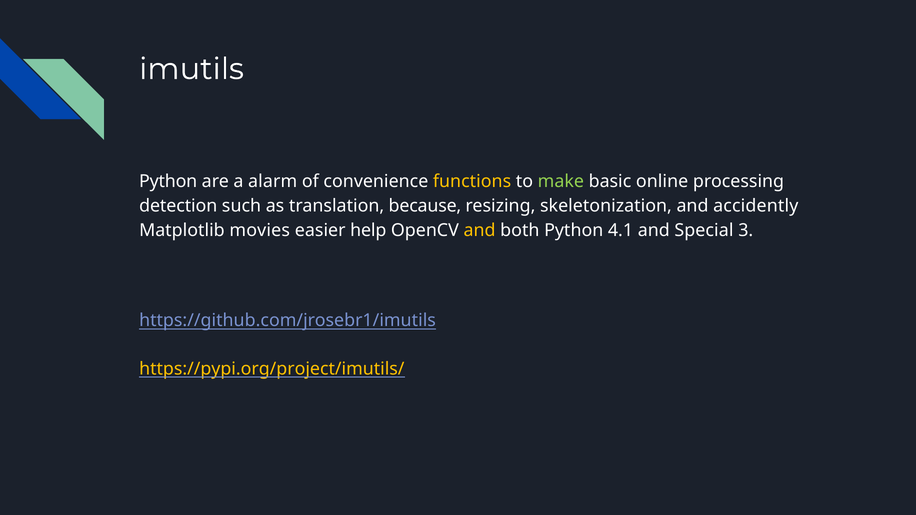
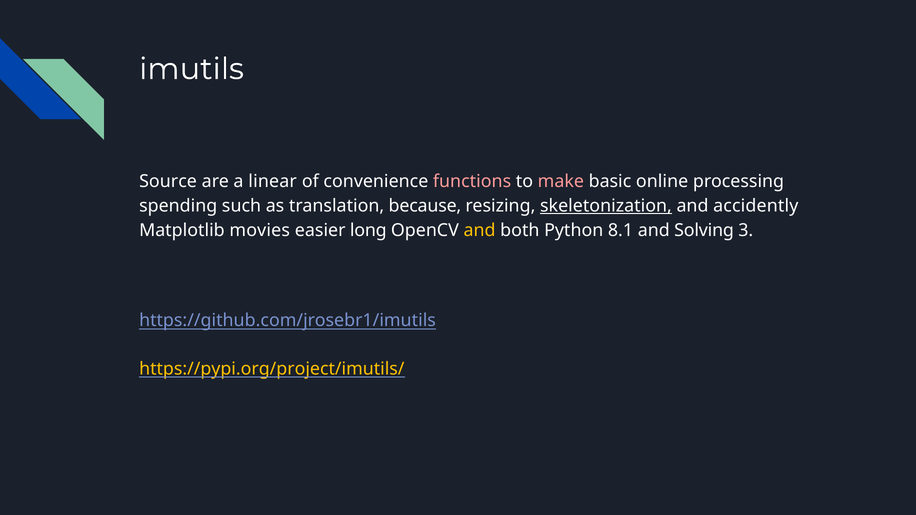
Python at (168, 181): Python -> Source
alarm: alarm -> linear
functions colour: yellow -> pink
make colour: light green -> pink
detection: detection -> spending
skeletonization underline: none -> present
help: help -> long
4.1: 4.1 -> 8.1
Special: Special -> Solving
